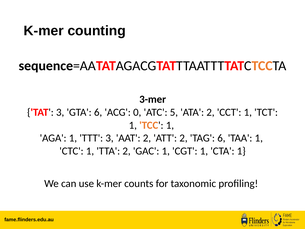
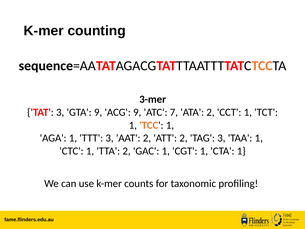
GTA 6: 6 -> 9
ACG 0: 0 -> 9
5: 5 -> 7
TAG 6: 6 -> 3
